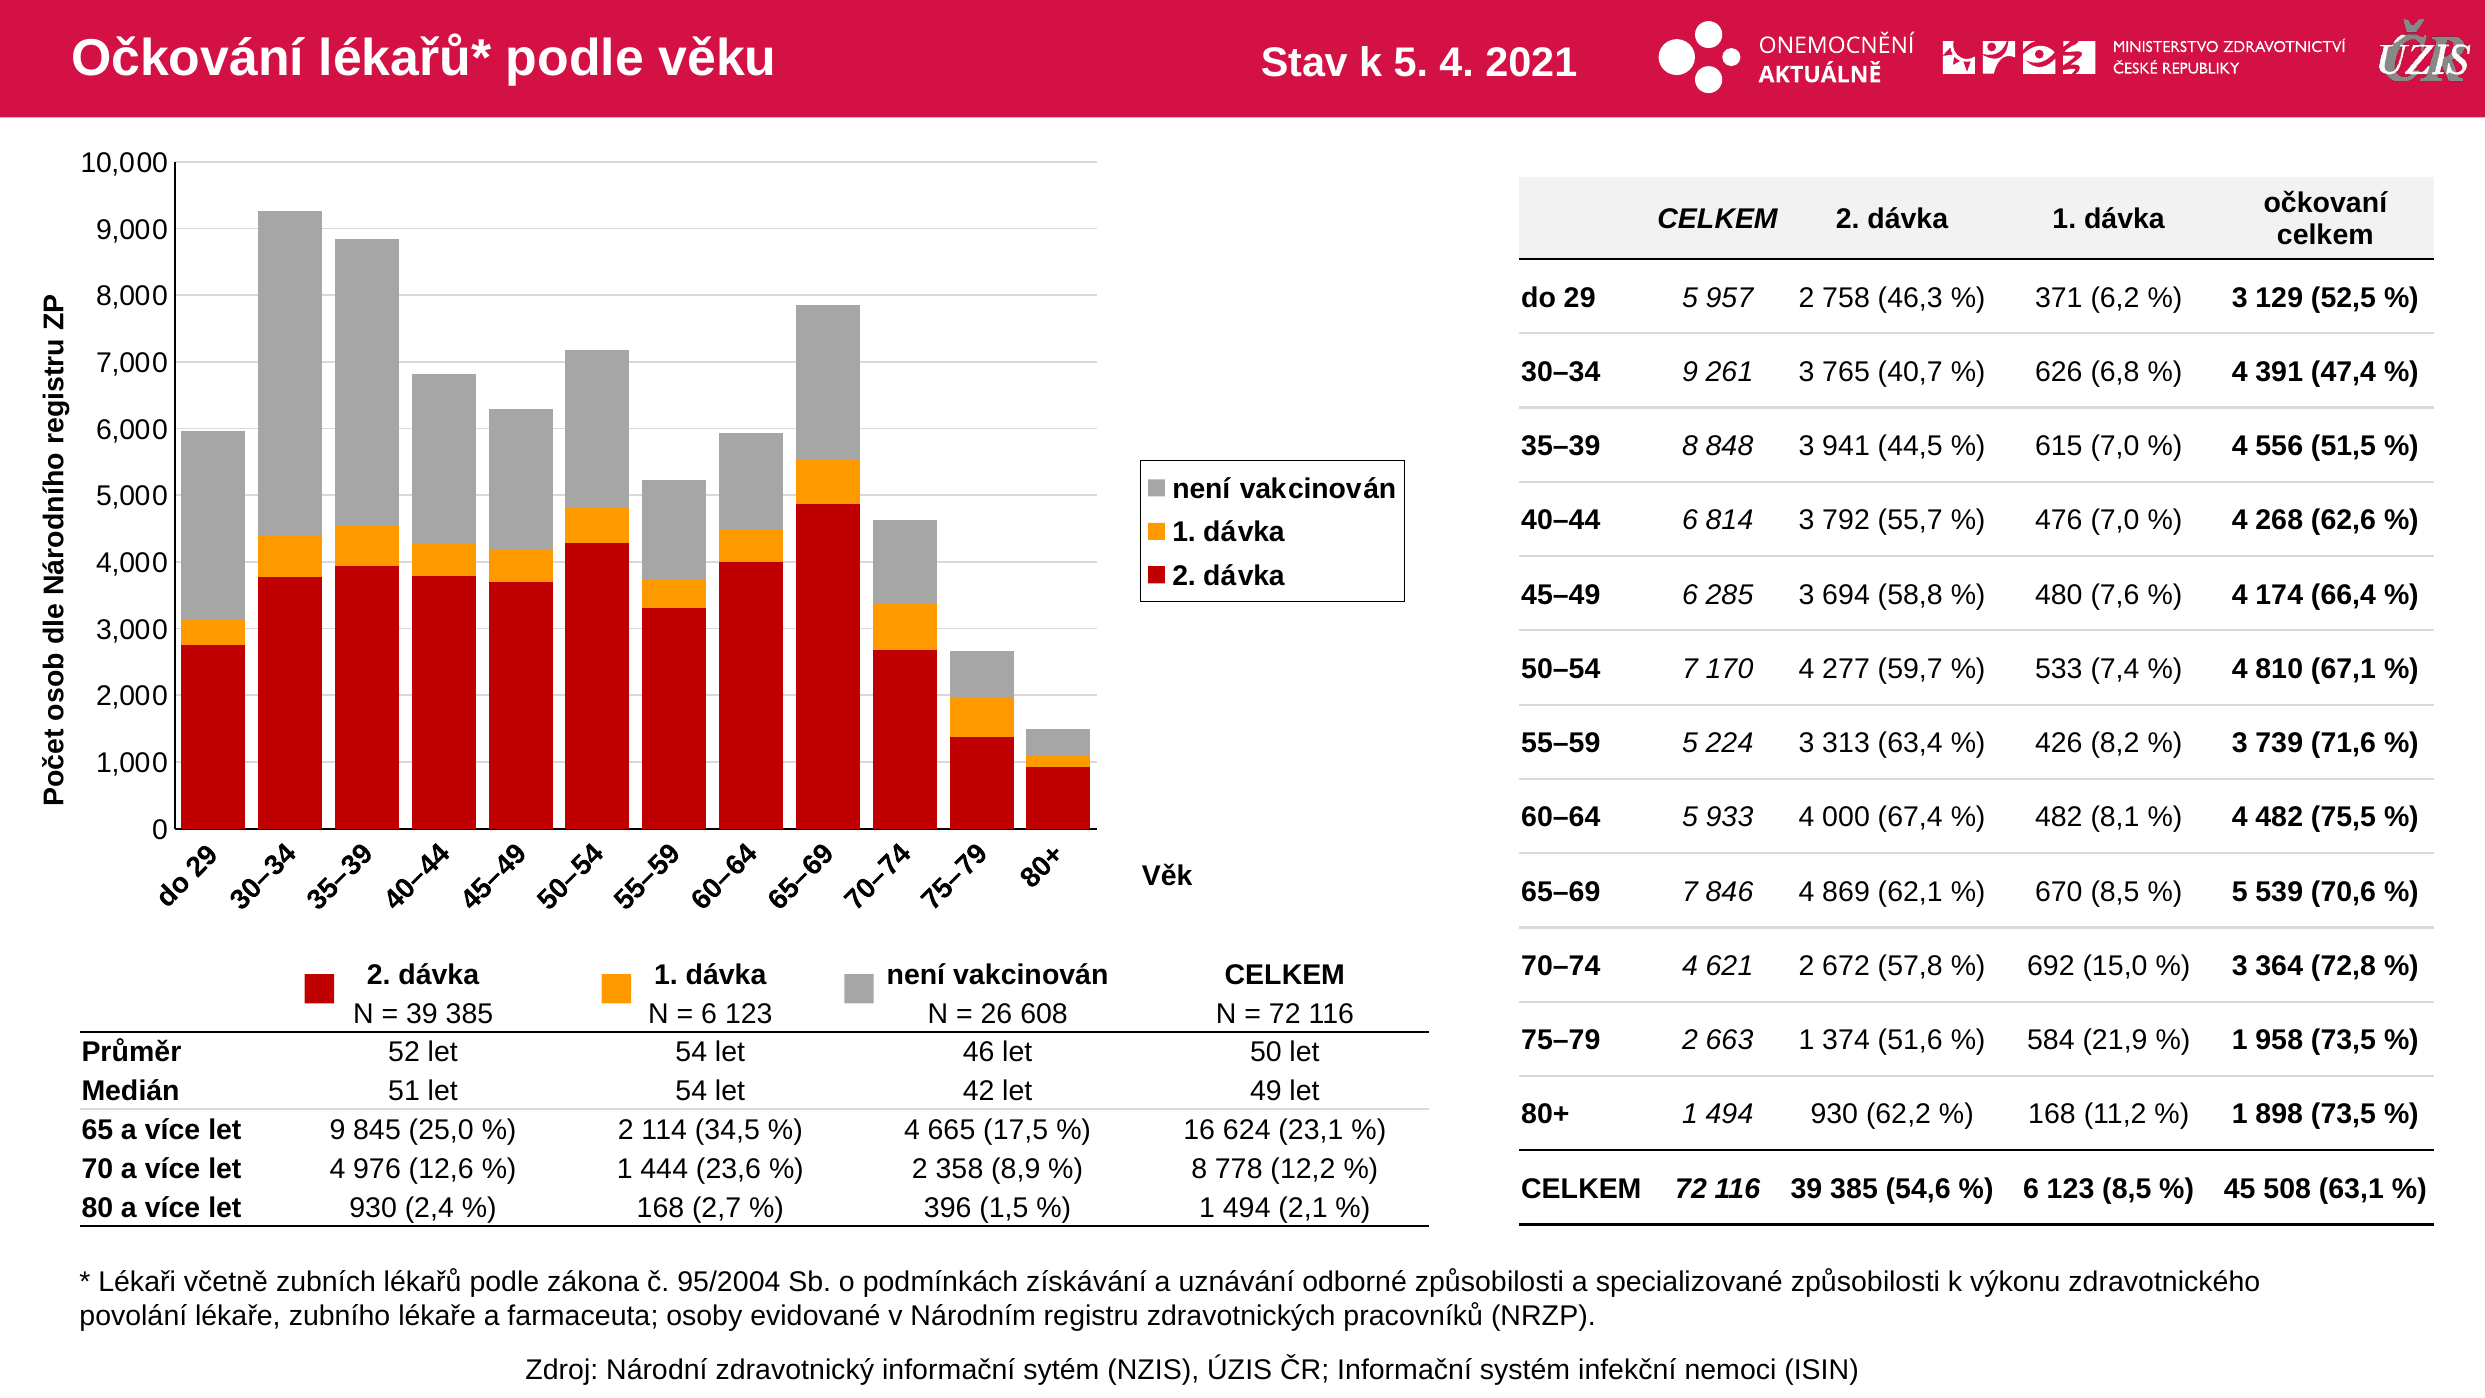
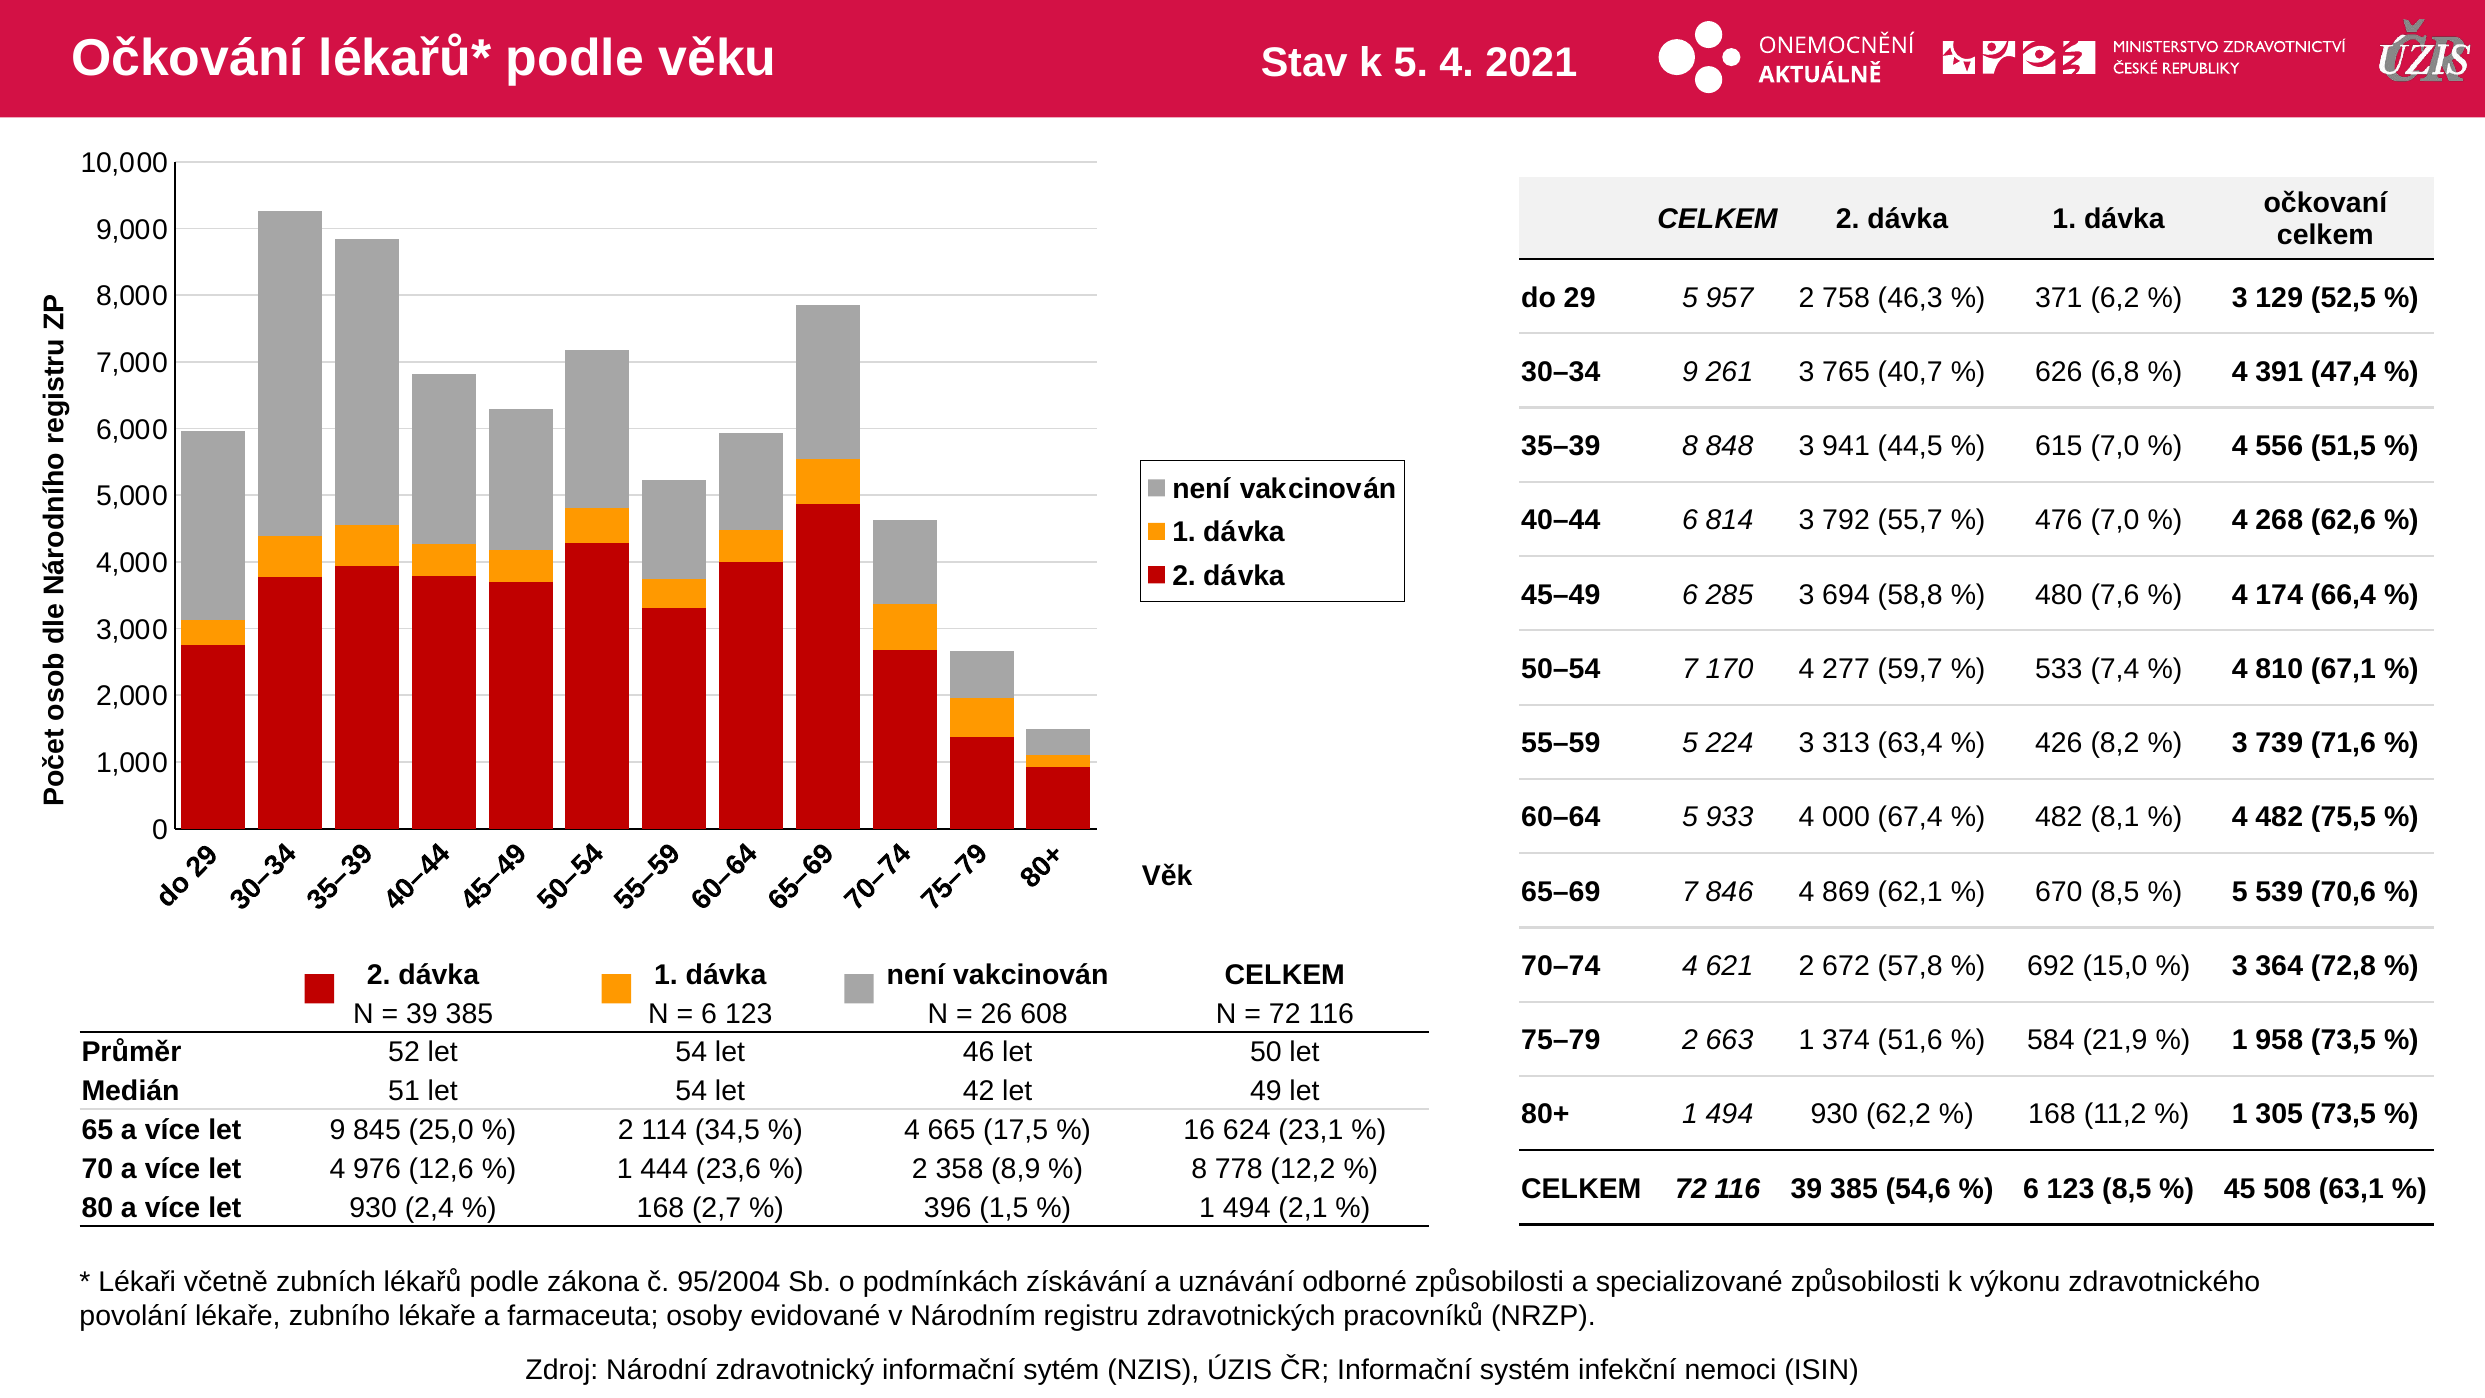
898: 898 -> 305
